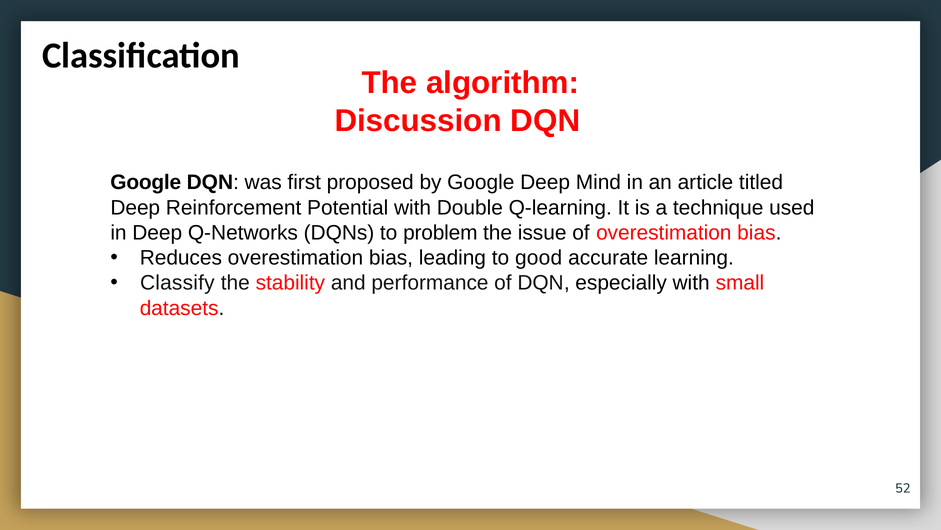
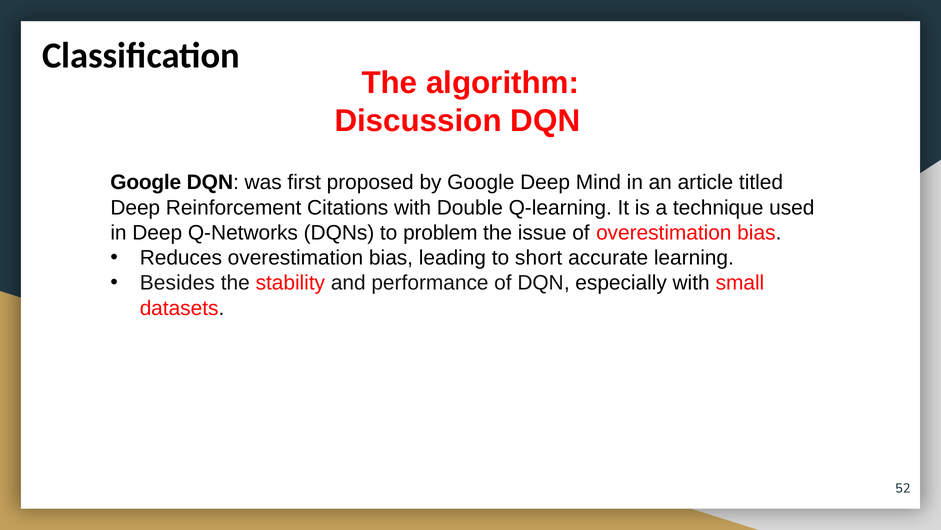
Potential: Potential -> Citations
good: good -> short
Classify: Classify -> Besides
